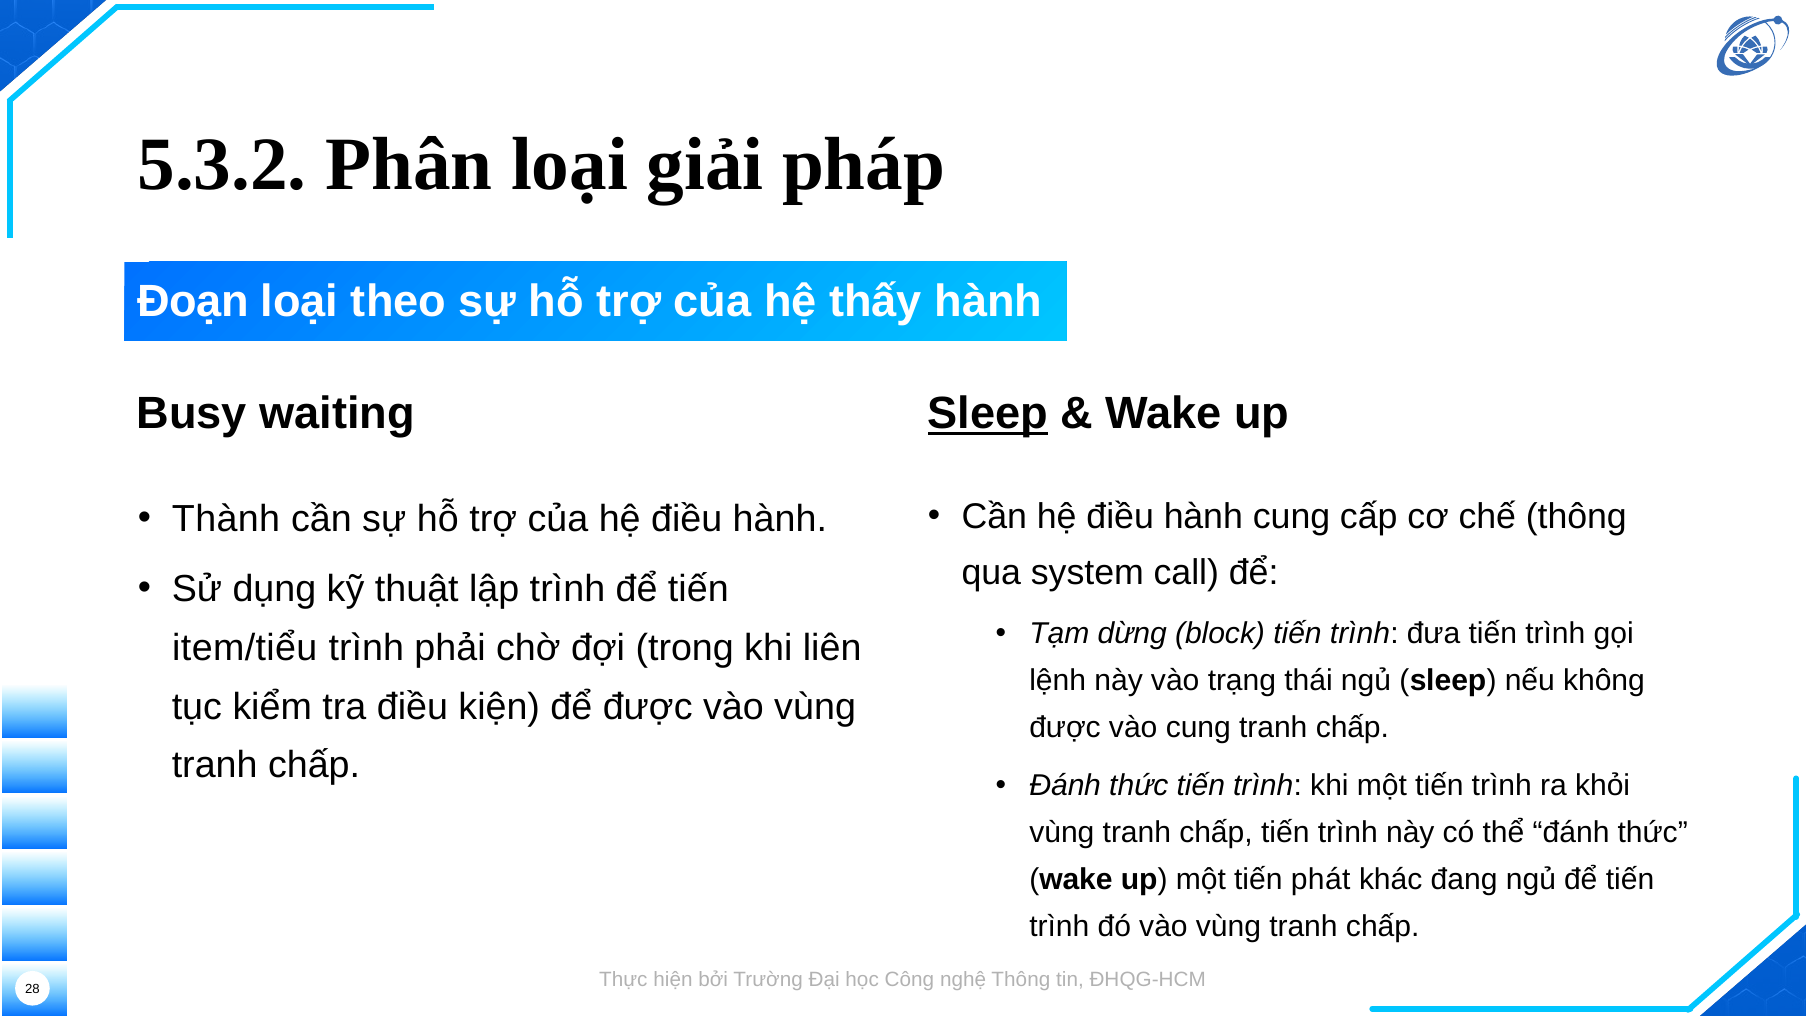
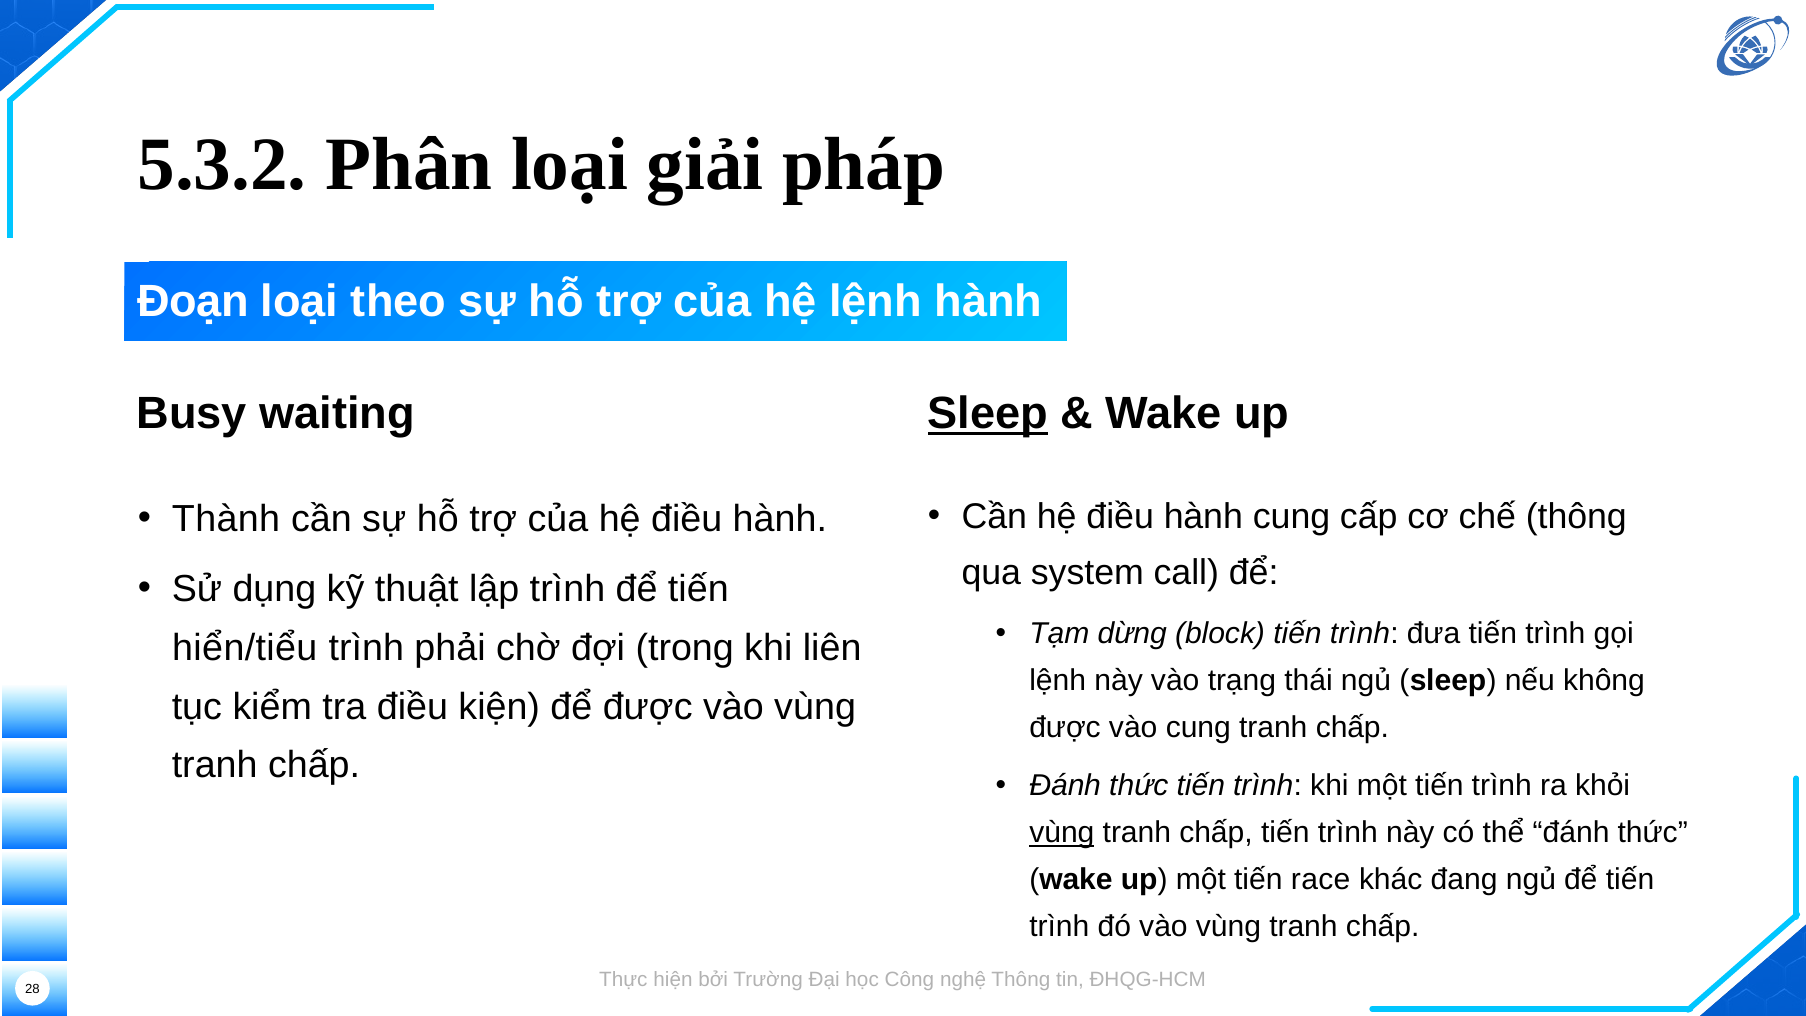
hệ thấy: thấy -> lệnh
item/tiểu: item/tiểu -> hiển/tiểu
vùng at (1062, 833) underline: none -> present
phát: phát -> race
